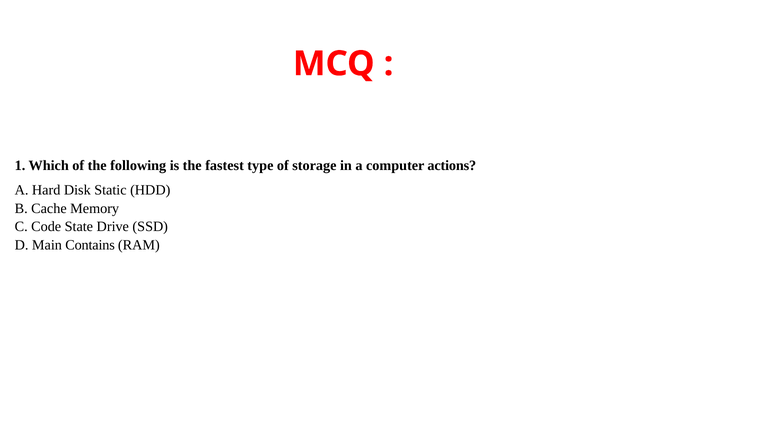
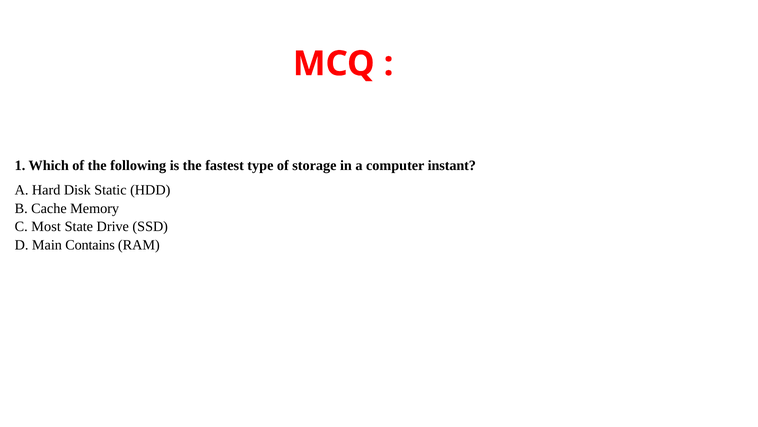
actions: actions -> instant
Code: Code -> Most
